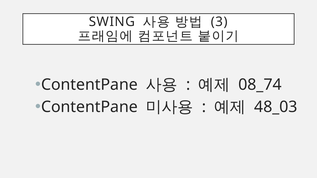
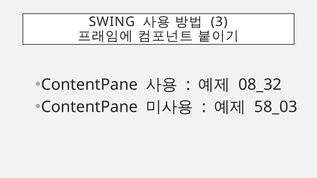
08_74: 08_74 -> 08_32
48_03: 48_03 -> 58_03
